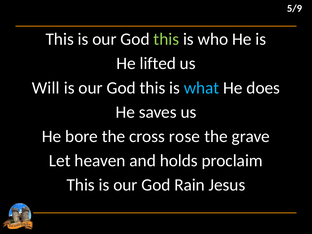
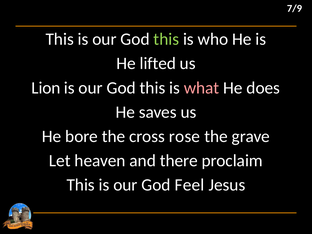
5/9: 5/9 -> 7/9
Will: Will -> Lion
what colour: light blue -> pink
holds: holds -> there
Rain: Rain -> Feel
